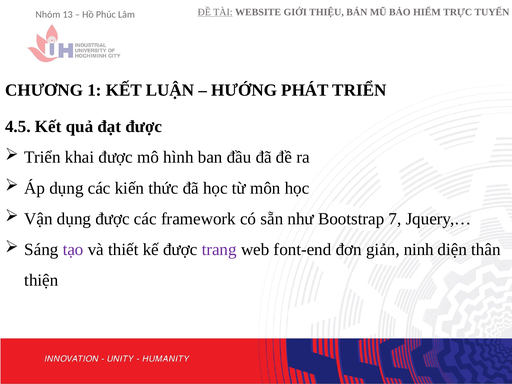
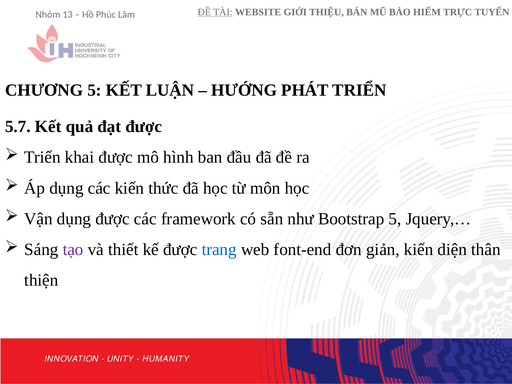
CHƯƠNG 1: 1 -> 5
4.5: 4.5 -> 5.7
Bootstrap 7: 7 -> 5
trang colour: purple -> blue
giản ninh: ninh -> kiến
